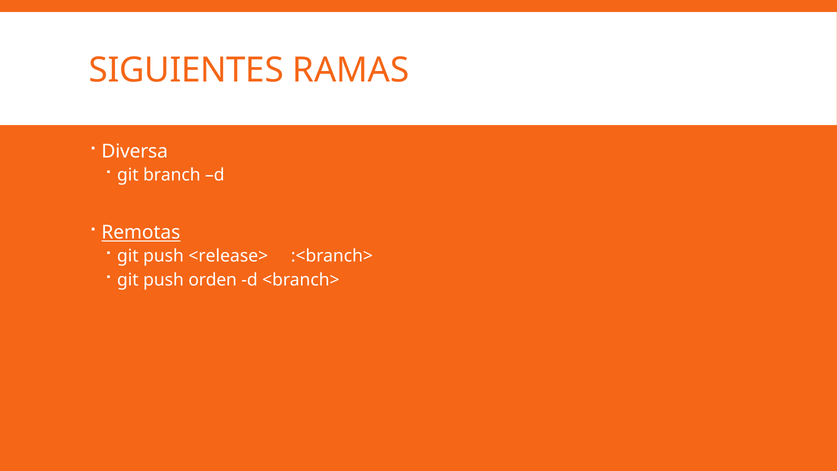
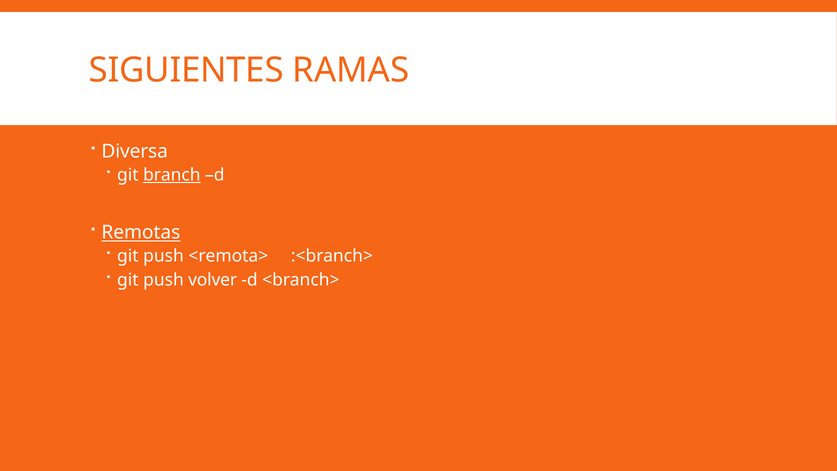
branch underline: none -> present
<release>: <release> -> <remota>
orden: orden -> volver
